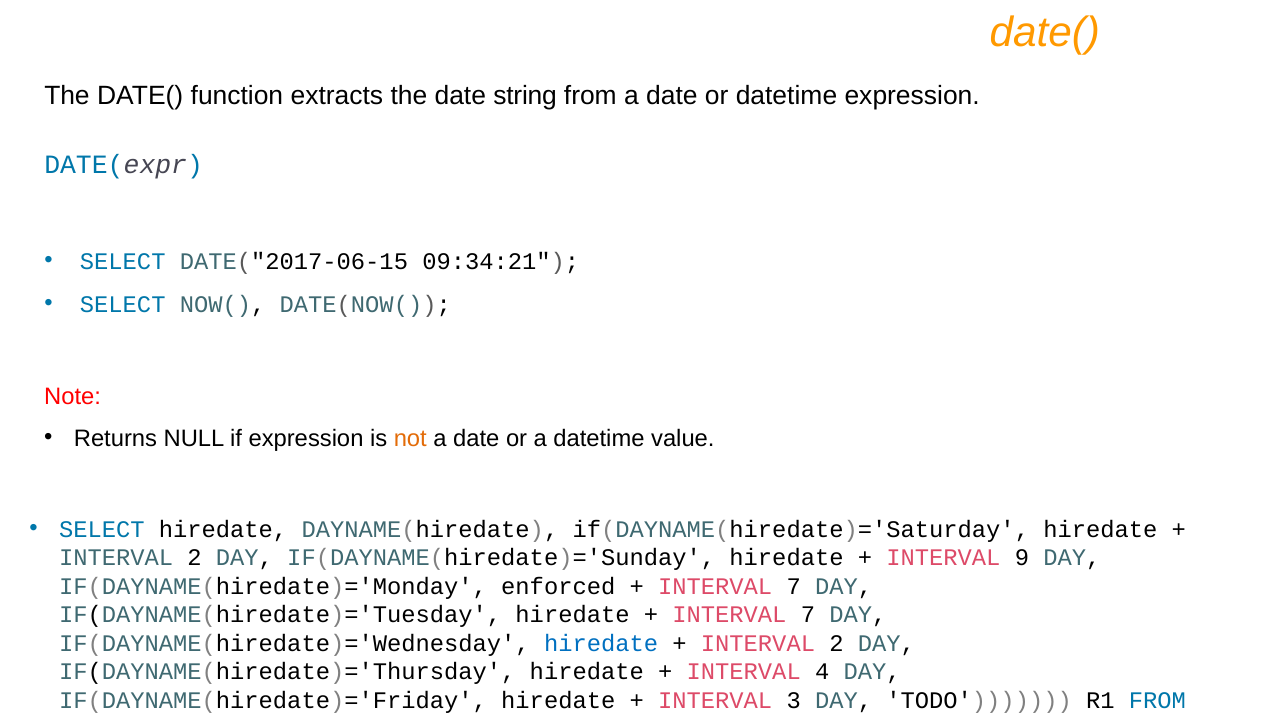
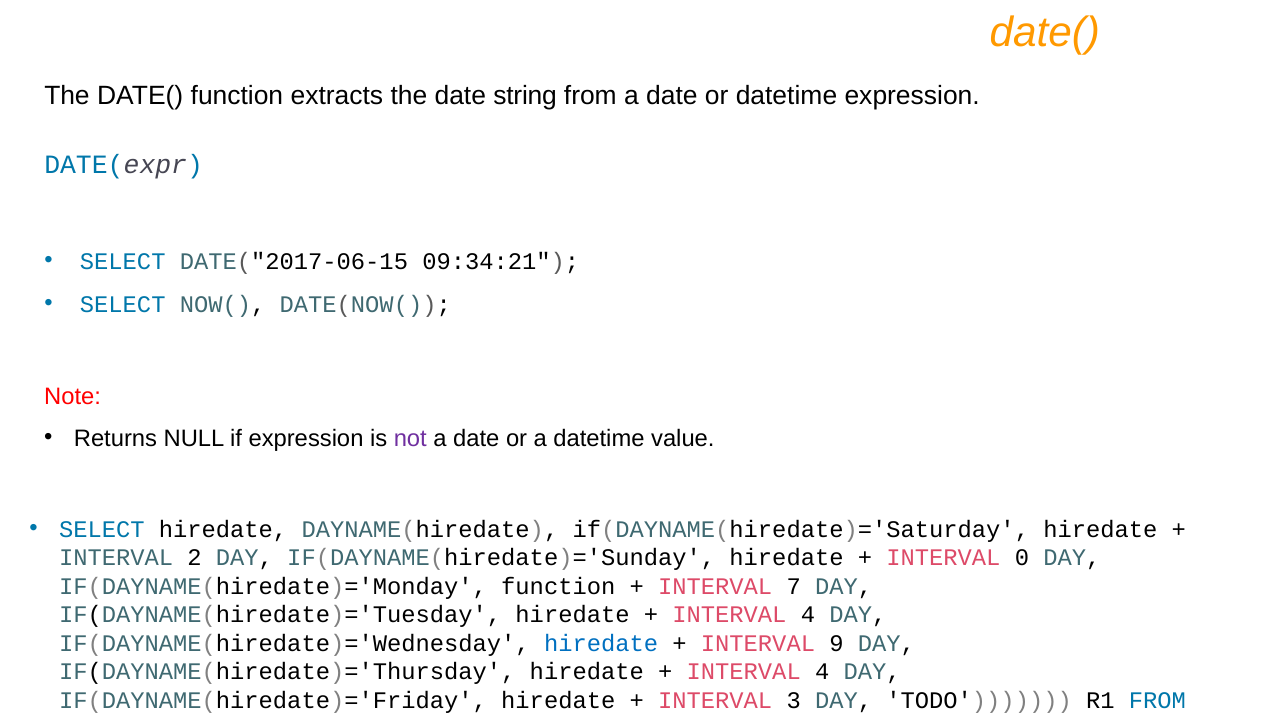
not colour: orange -> purple
9: 9 -> 0
IF(DAYNAME(hiredate)='Monday enforced: enforced -> function
7 at (808, 615): 7 -> 4
2 at (836, 643): 2 -> 9
